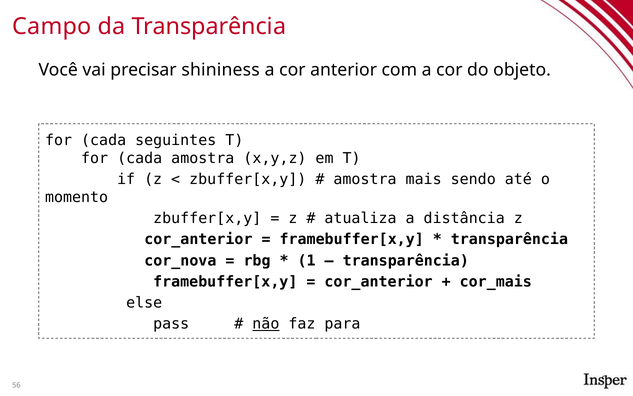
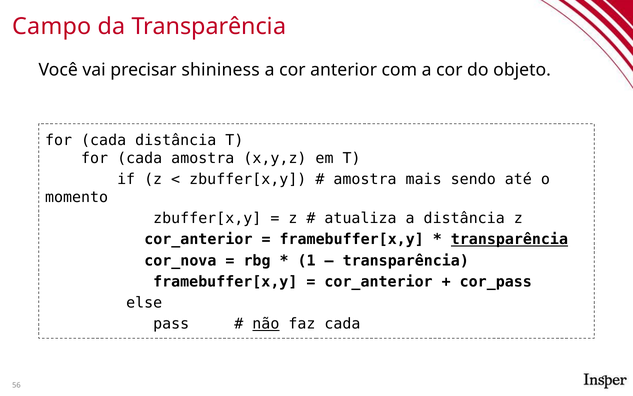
cada seguintes: seguintes -> distância
transparência at (509, 239) underline: none -> present
cor_mais: cor_mais -> cor_pass
faz para: para -> cada
